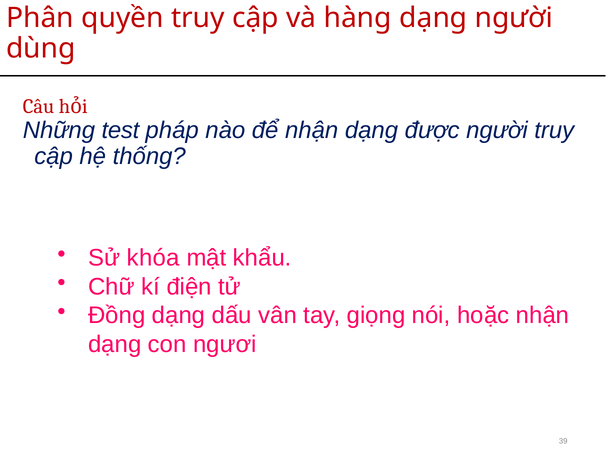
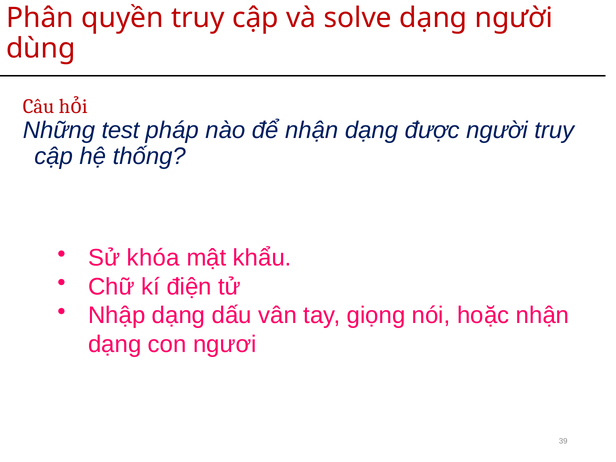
hàng: hàng -> solve
Đồng: Đồng -> Nhập
